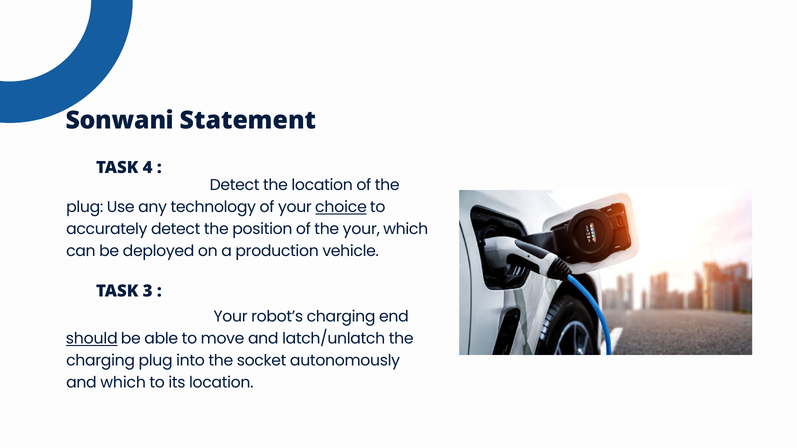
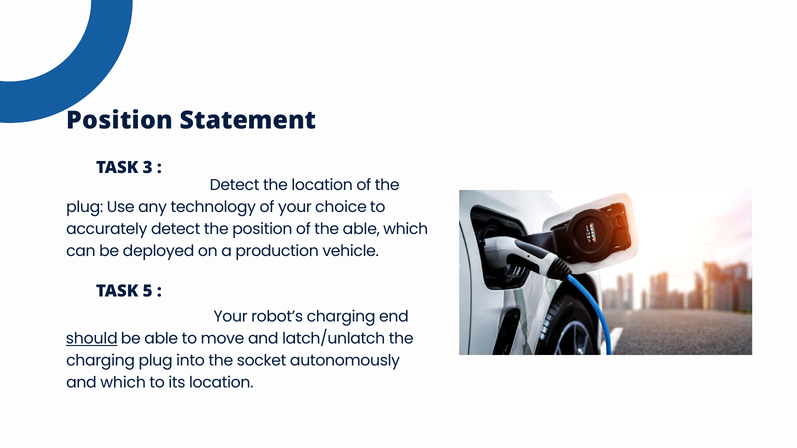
Sonwani at (120, 121): Sonwani -> Position
4: 4 -> 3
choice underline: present -> none
the your: your -> able
3: 3 -> 5
